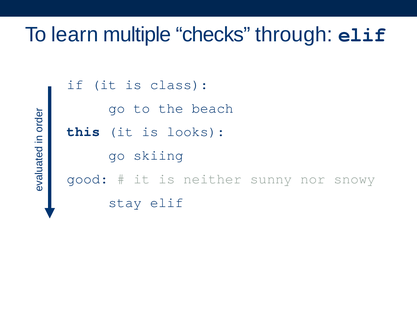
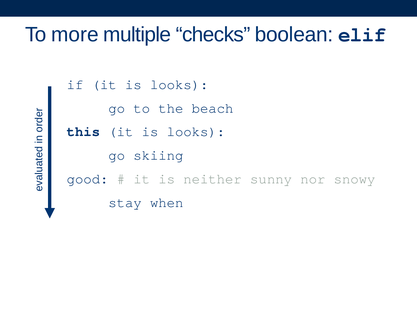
learn: learn -> more
through: through -> boolean
if it is class: class -> looks
stay elif: elif -> when
